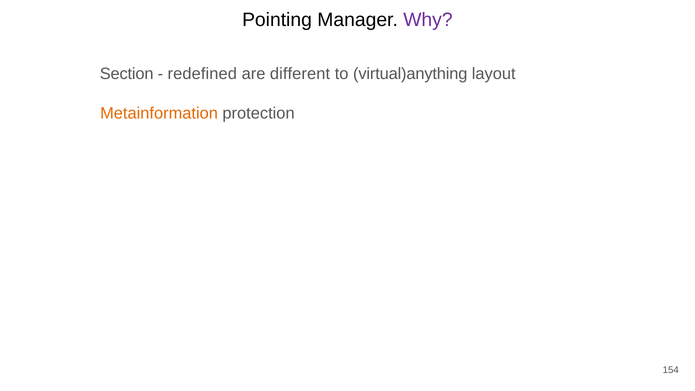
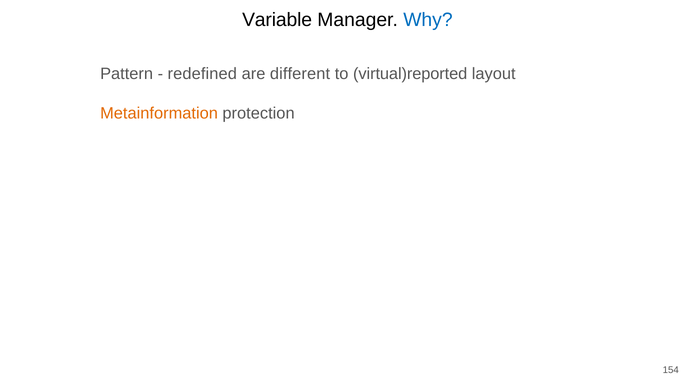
Pointing: Pointing -> Variable
Why colour: purple -> blue
Section: Section -> Pattern
virtual)anything: virtual)anything -> virtual)reported
